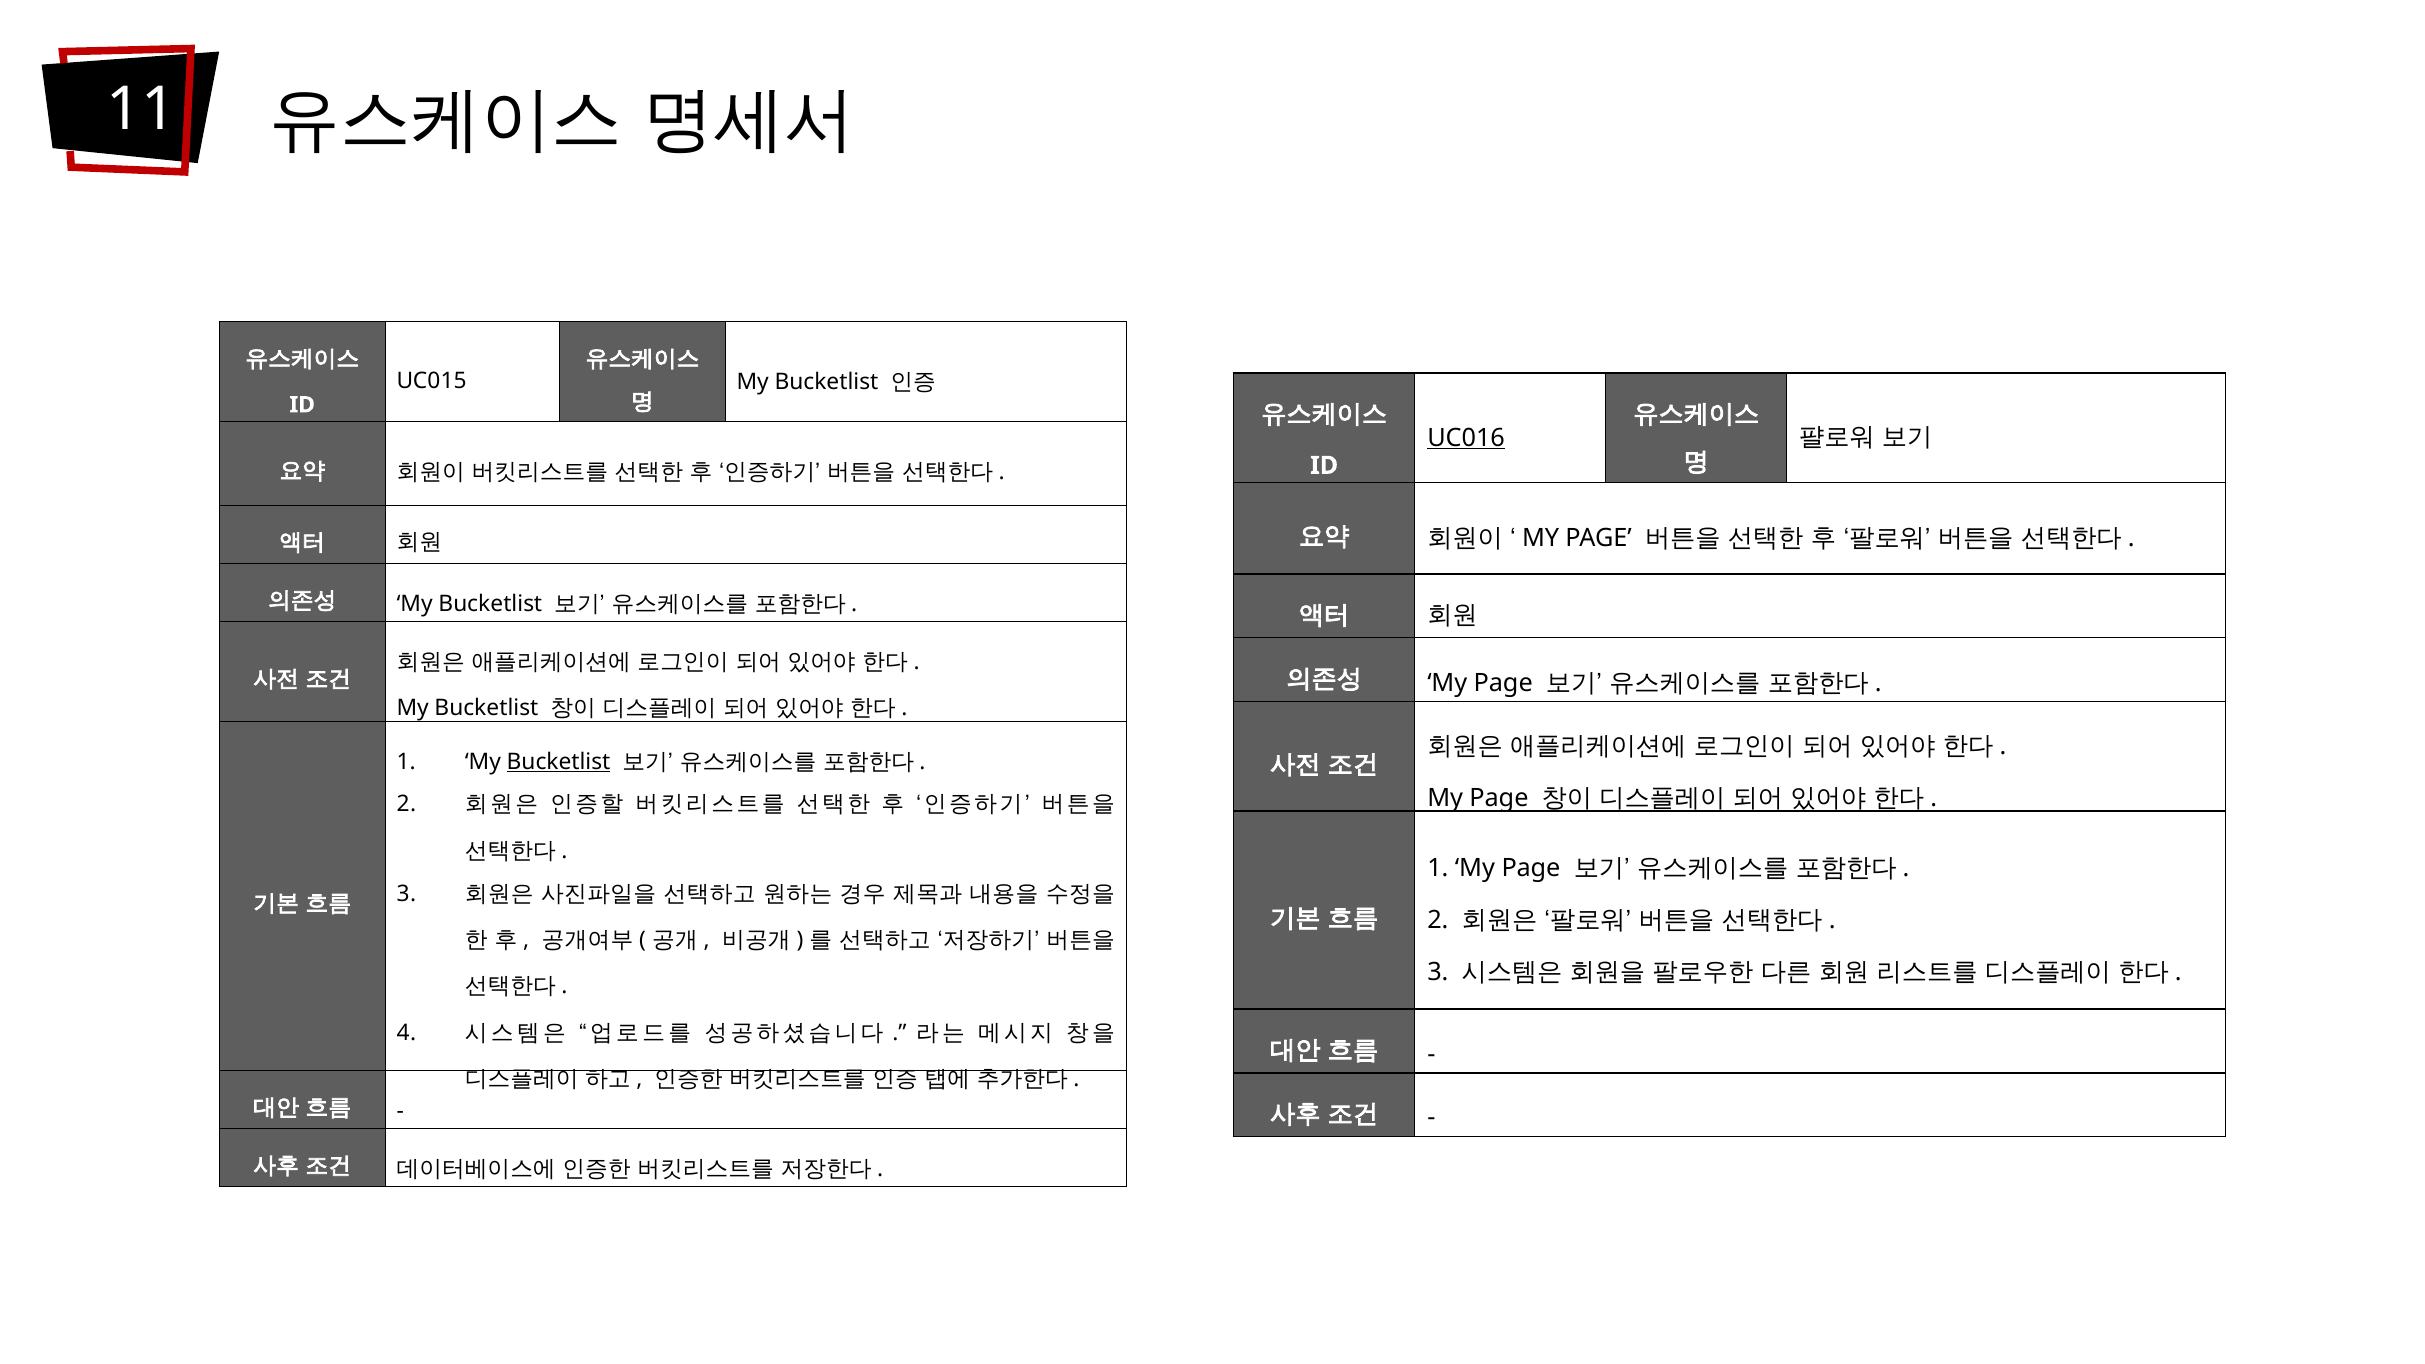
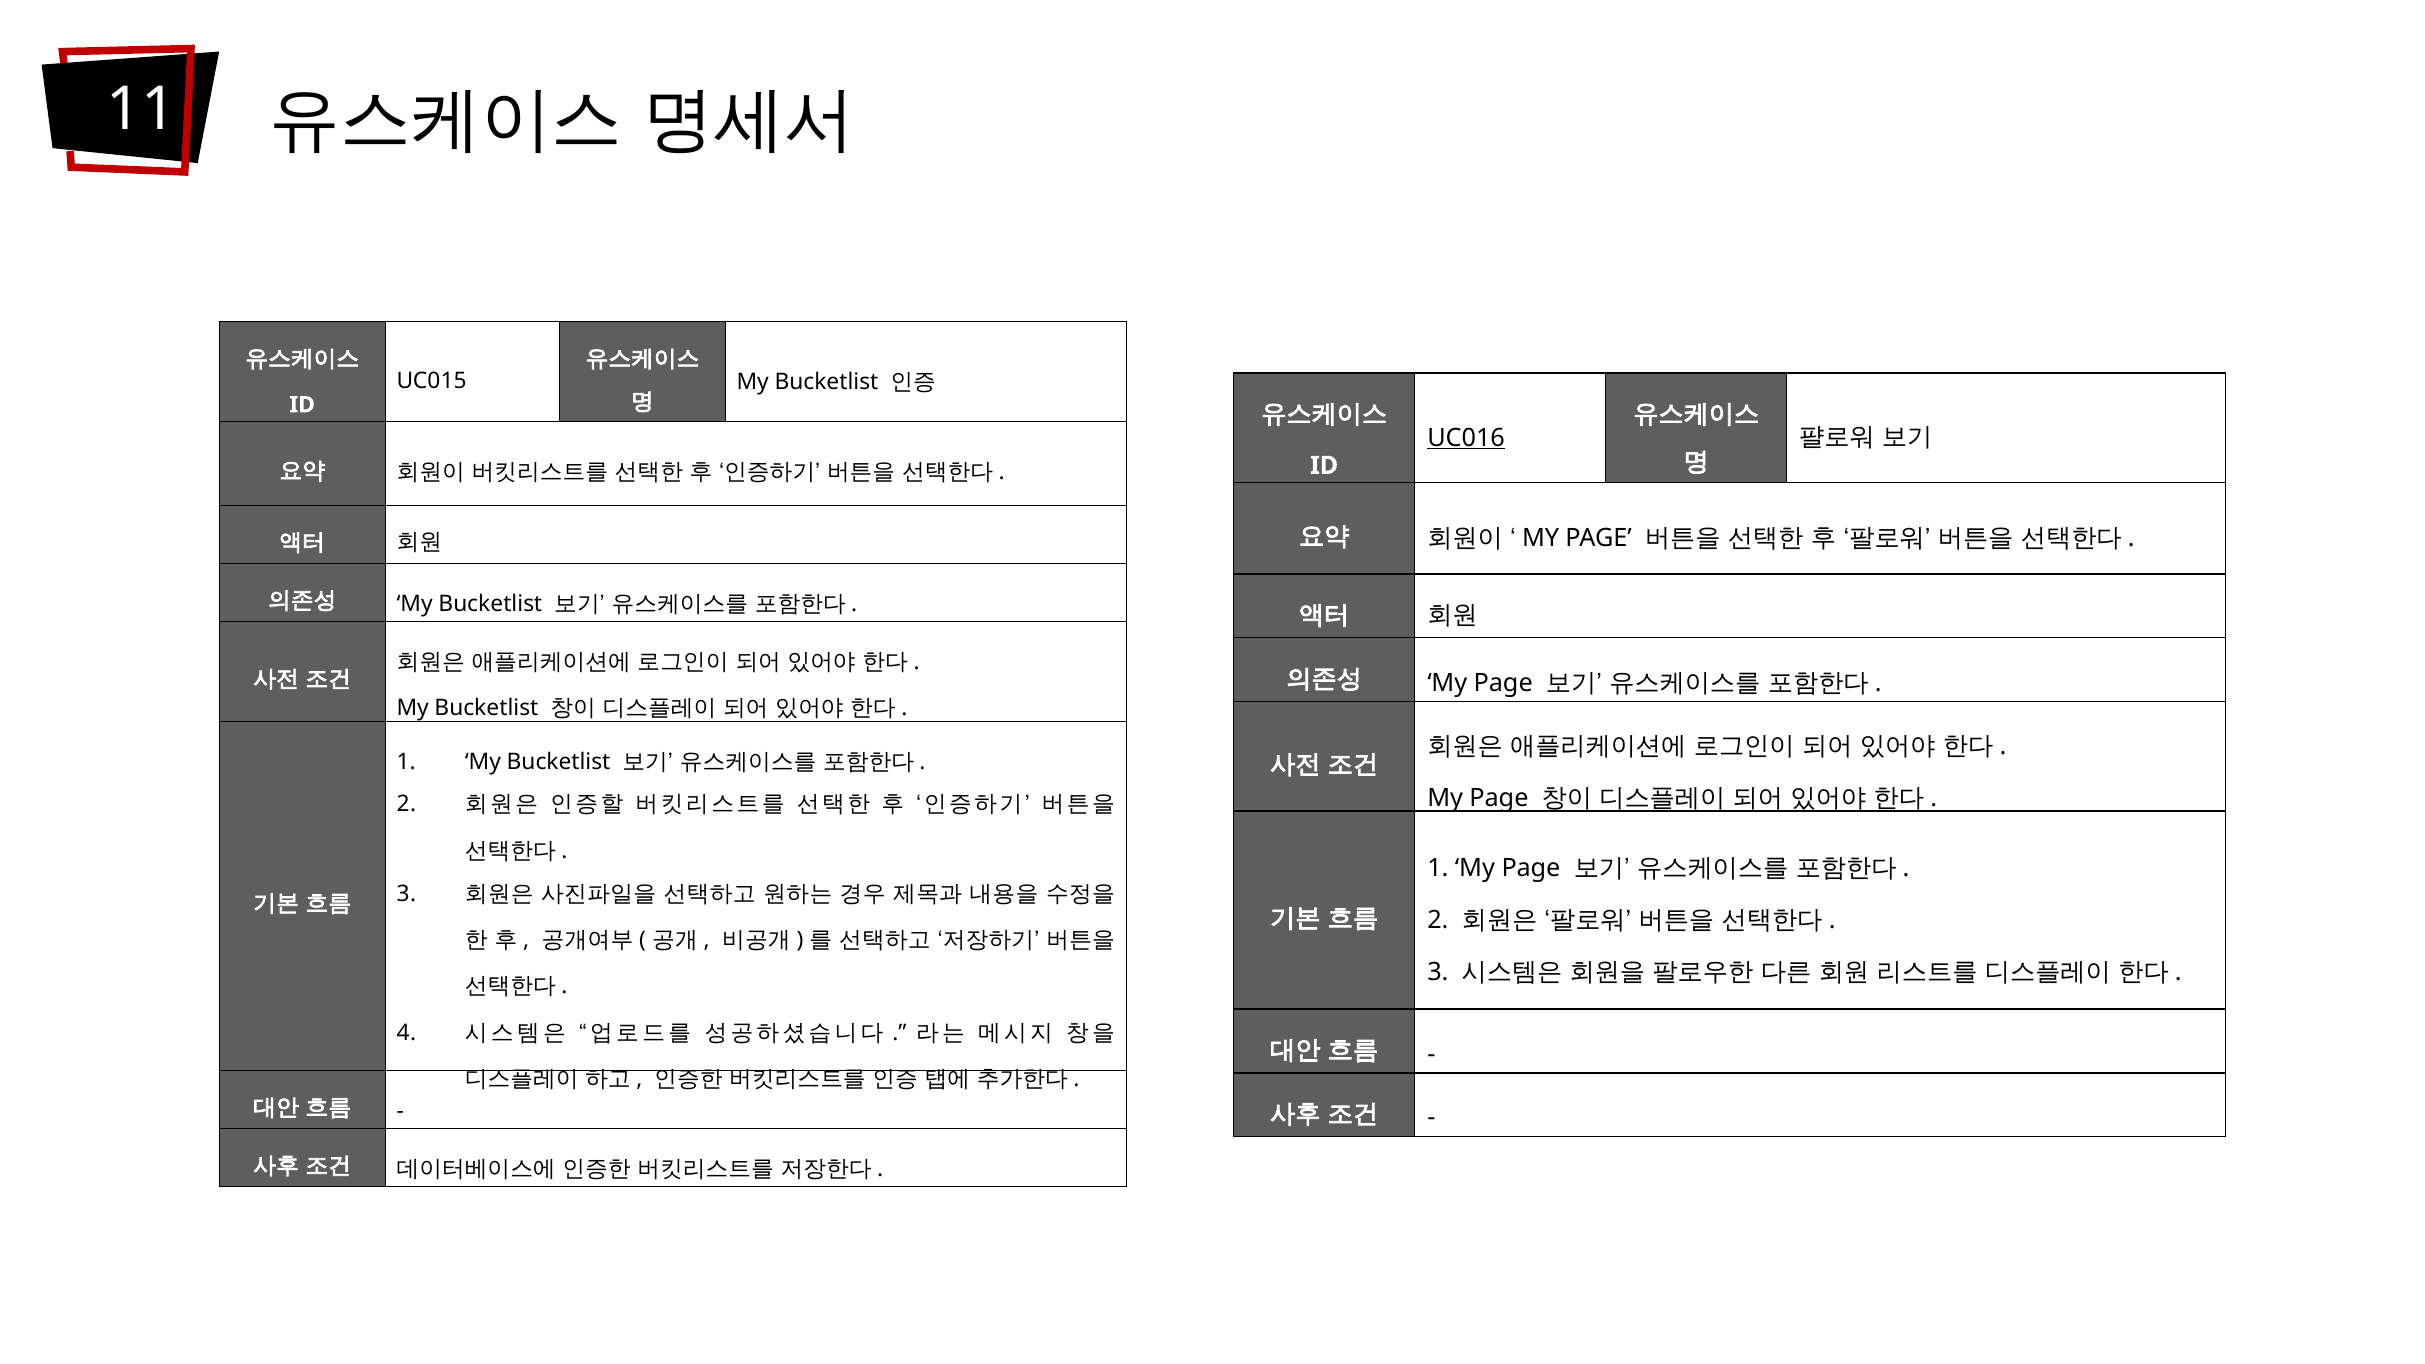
Bucketlist at (559, 762) underline: present -> none
